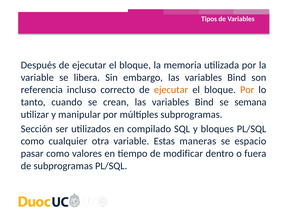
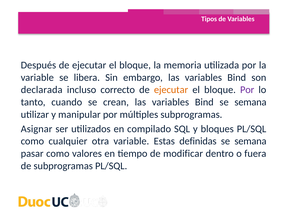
referencia: referencia -> declarada
Por at (247, 90) colour: orange -> purple
Sección: Sección -> Asignar
maneras: maneras -> definidas
espacio at (250, 141): espacio -> semana
